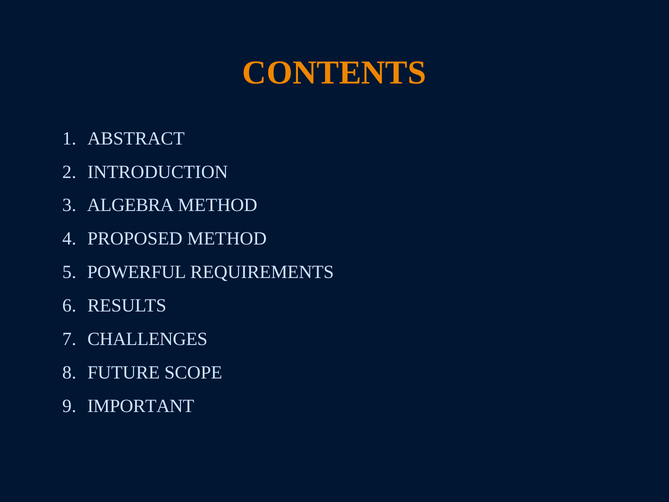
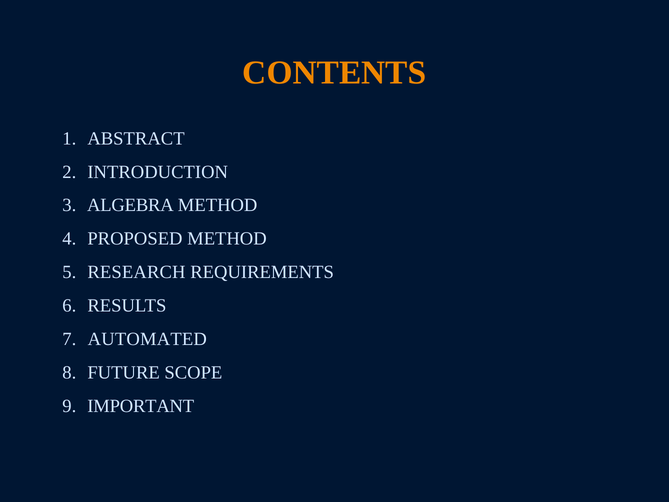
POWERFUL: POWERFUL -> RESEARCH
CHALLENGES: CHALLENGES -> AUTOMATED
